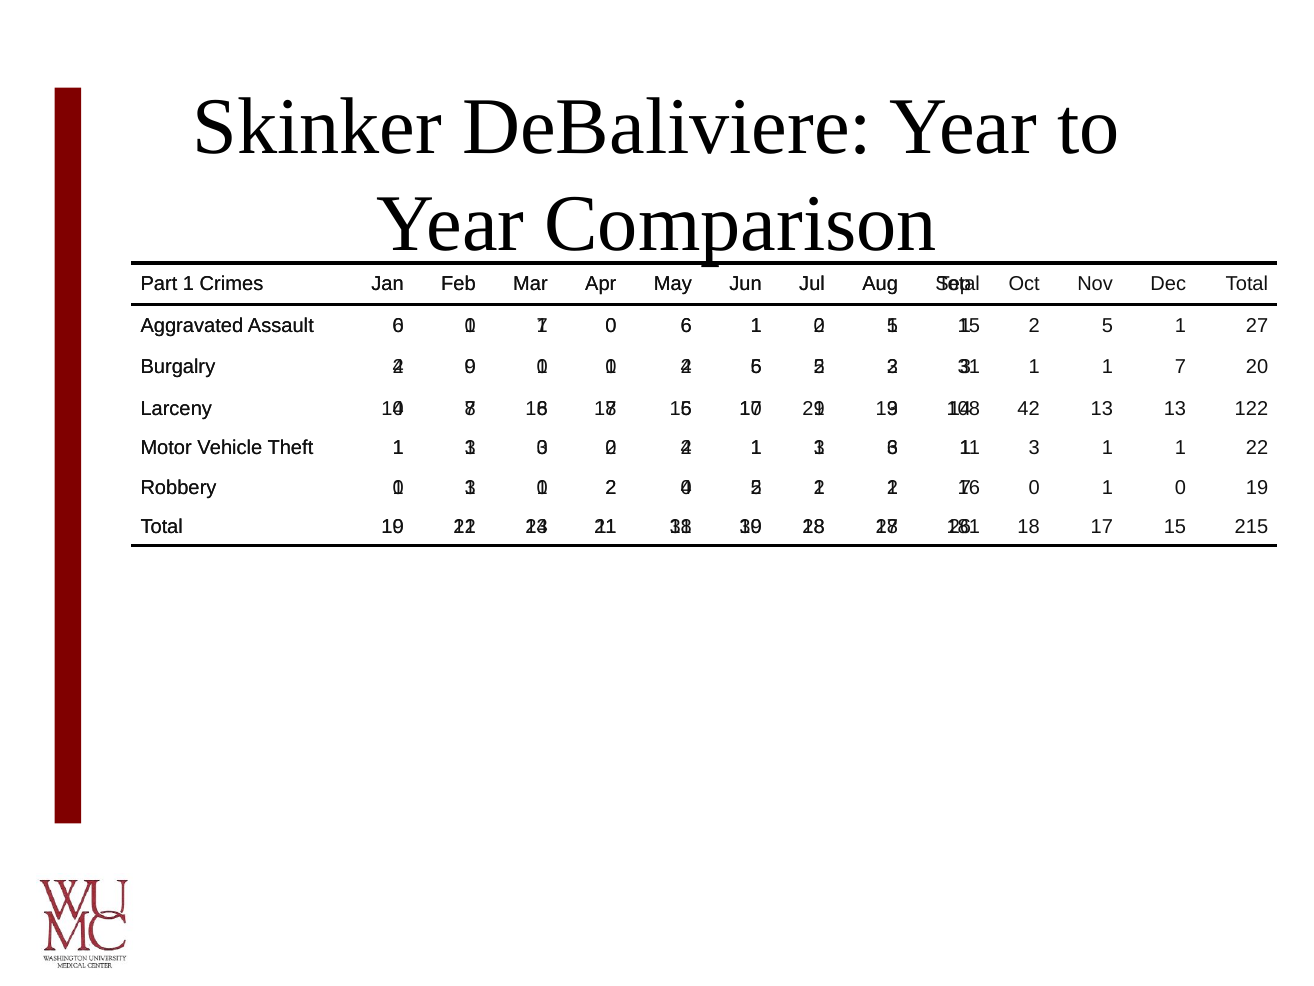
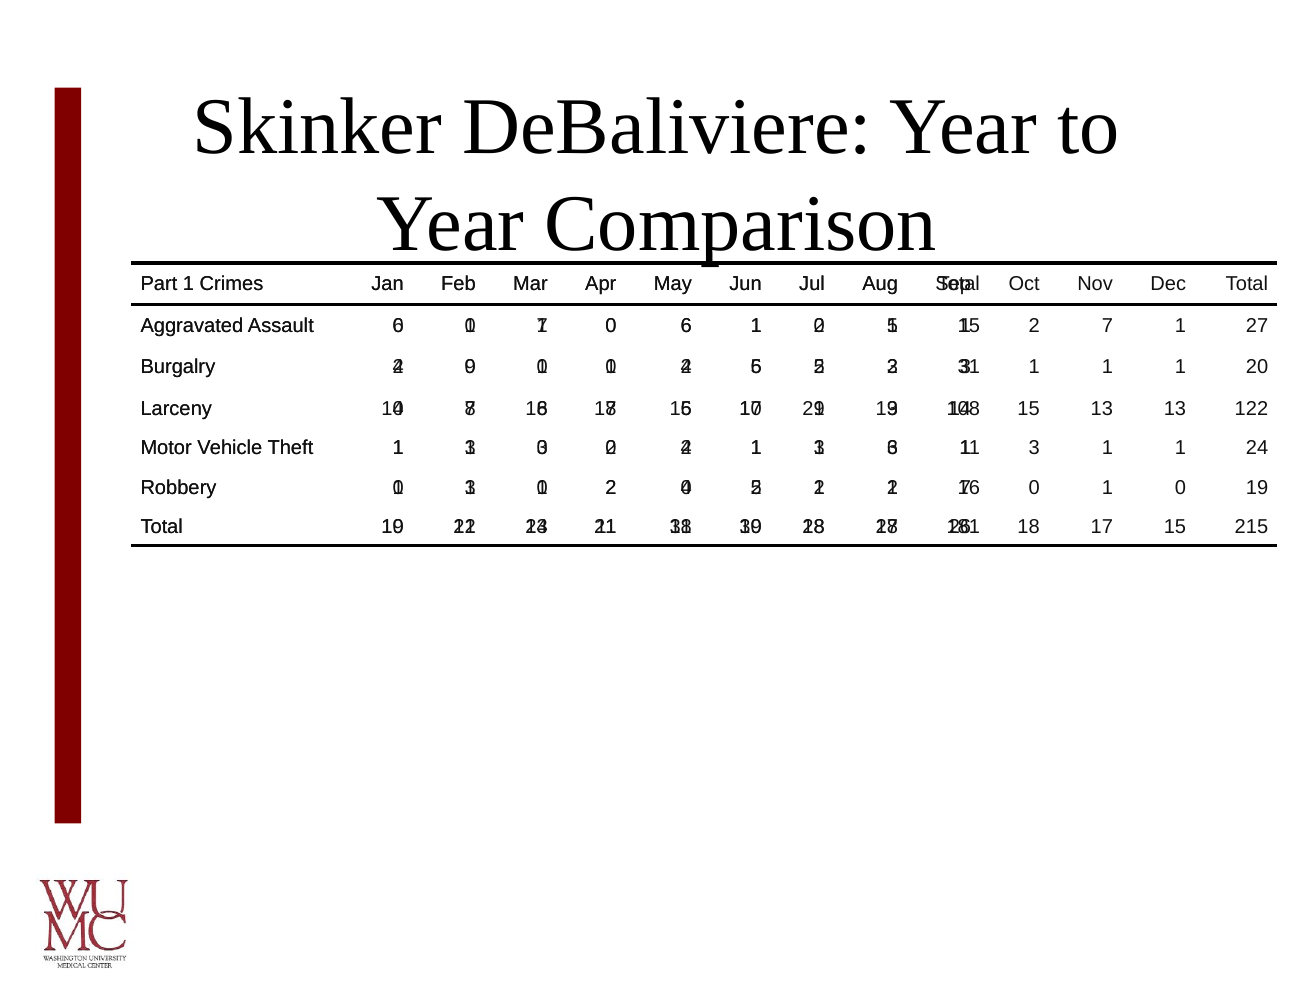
5 at (1107, 325): 5 -> 7
1 1 7: 7 -> 1
42 at (1029, 408): 42 -> 15
22: 22 -> 24
